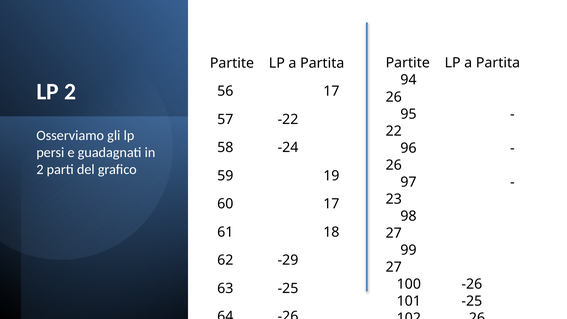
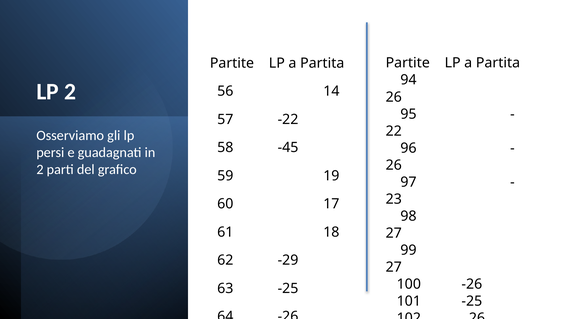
56 17: 17 -> 14
-24: -24 -> -45
